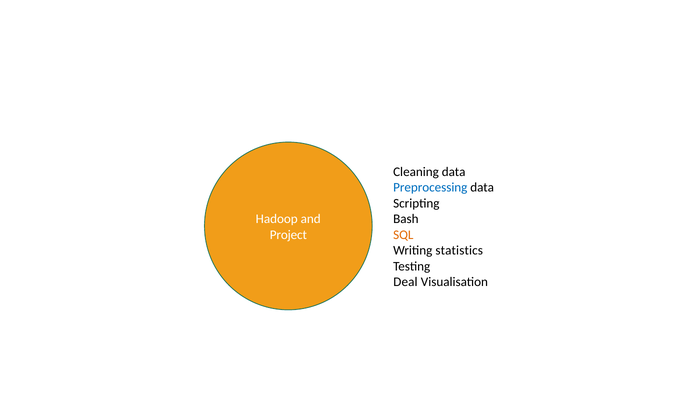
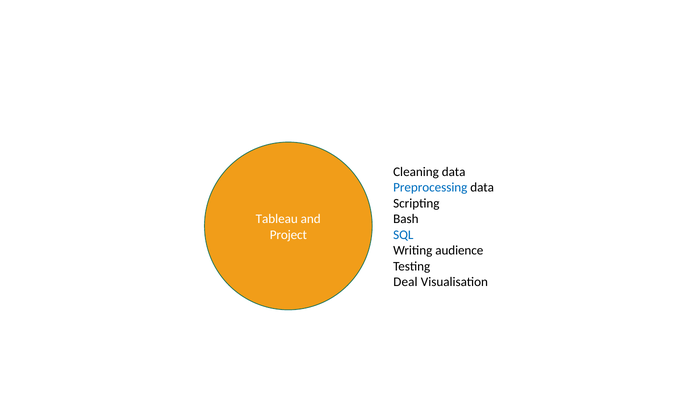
Hadoop: Hadoop -> Tableau
SQL colour: orange -> blue
statistics: statistics -> audience
